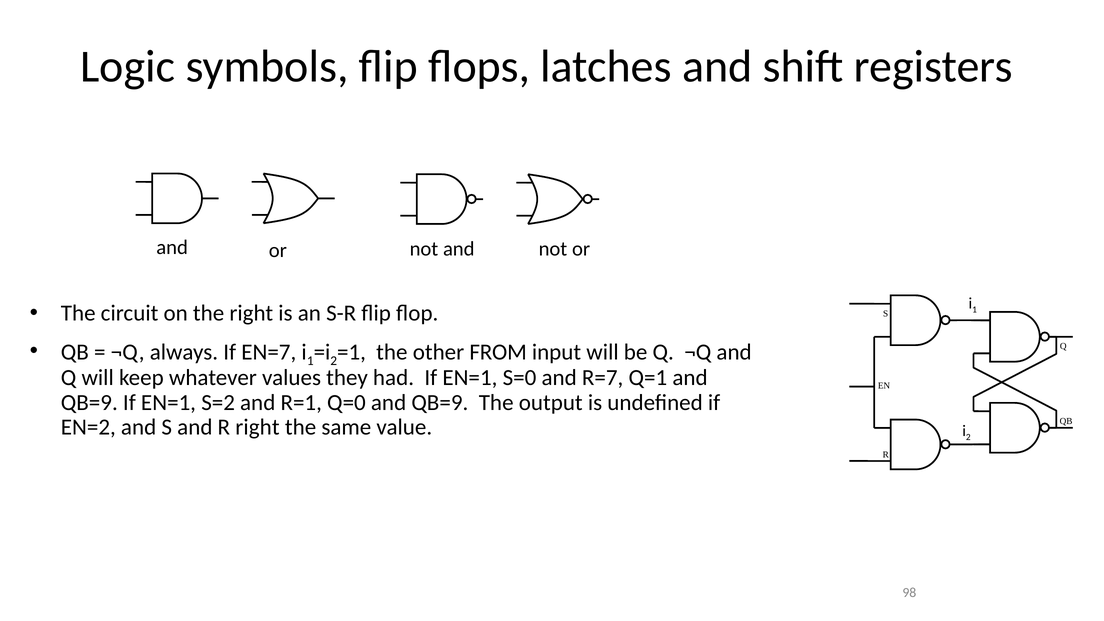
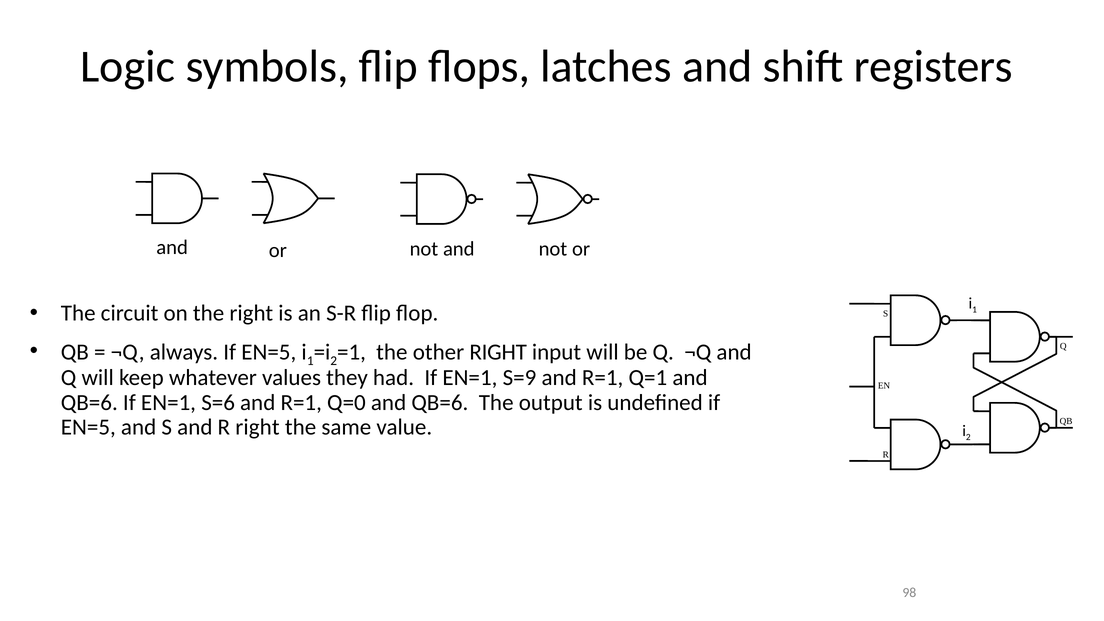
always If EN=7: EN=7 -> EN=5
other FROM: FROM -> RIGHT
S=0: S=0 -> S=9
R=7 at (603, 378): R=7 -> R=1
QB=9 at (89, 402): QB=9 -> QB=6
S=2: S=2 -> S=6
Q=0 and QB=9: QB=9 -> QB=6
EN=2 at (88, 427): EN=2 -> EN=5
